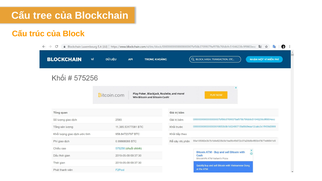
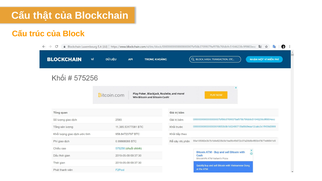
tree: tree -> thật
